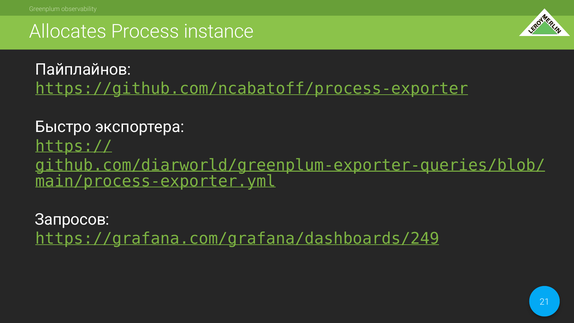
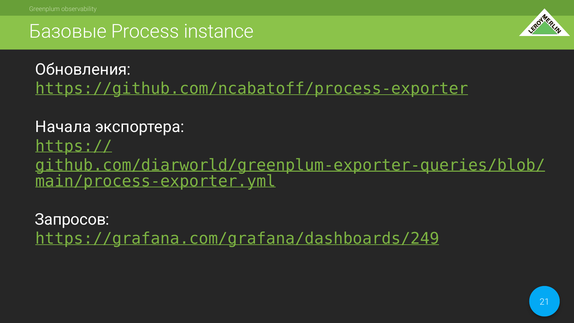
Allocates: Allocates -> Базовые
Пайплайнов: Пайплайнов -> Обновления
Быстро: Быстро -> Начала
